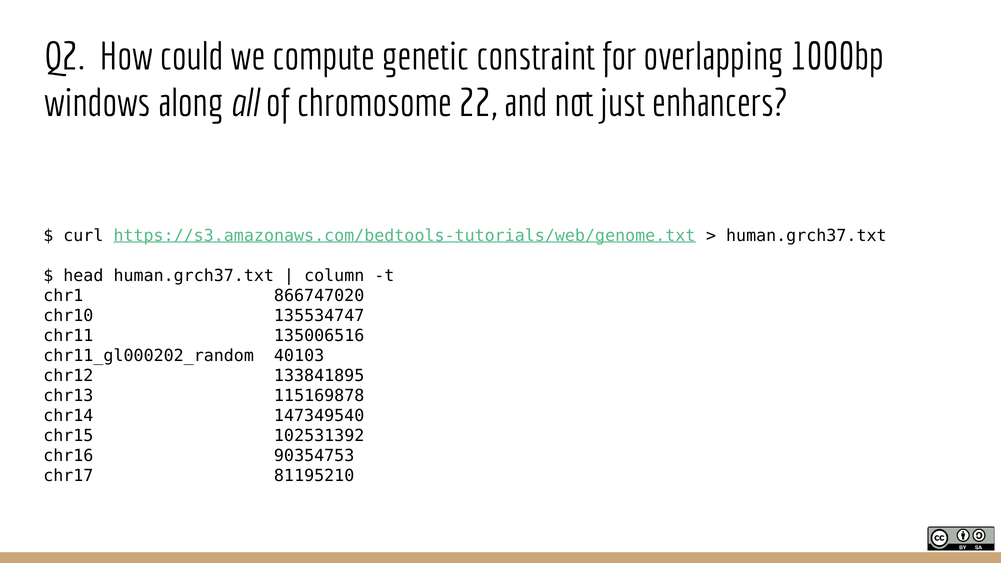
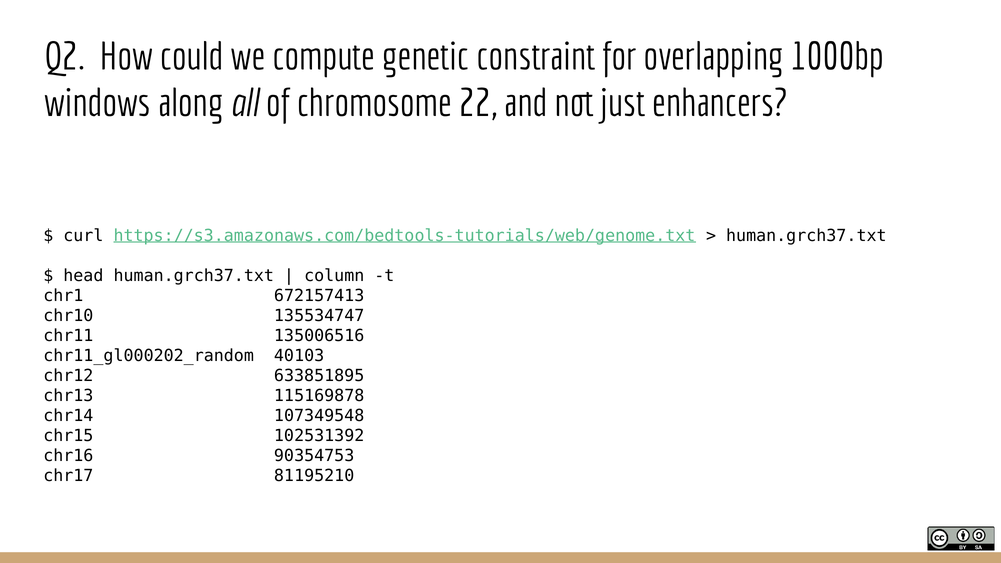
866747020: 866747020 -> 672157413
133841895: 133841895 -> 633851895
147349540: 147349540 -> 107349548
